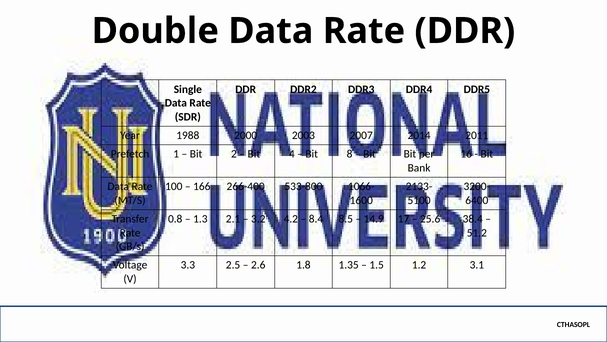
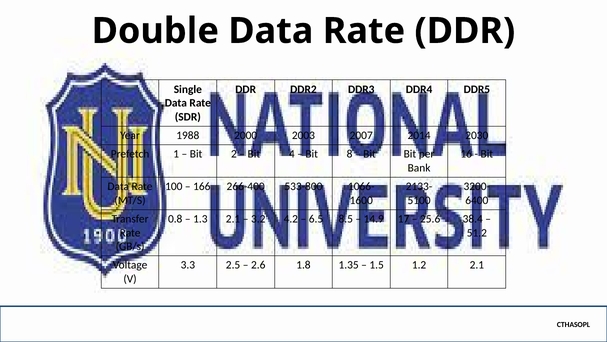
2011: 2011 -> 2030
8.4: 8.4 -> 6.5
1.2 3.1: 3.1 -> 2.1
